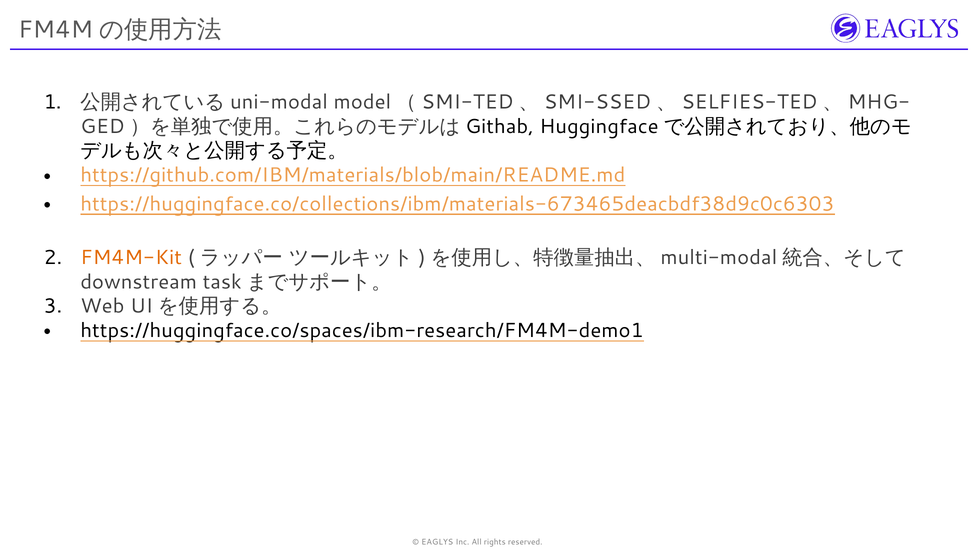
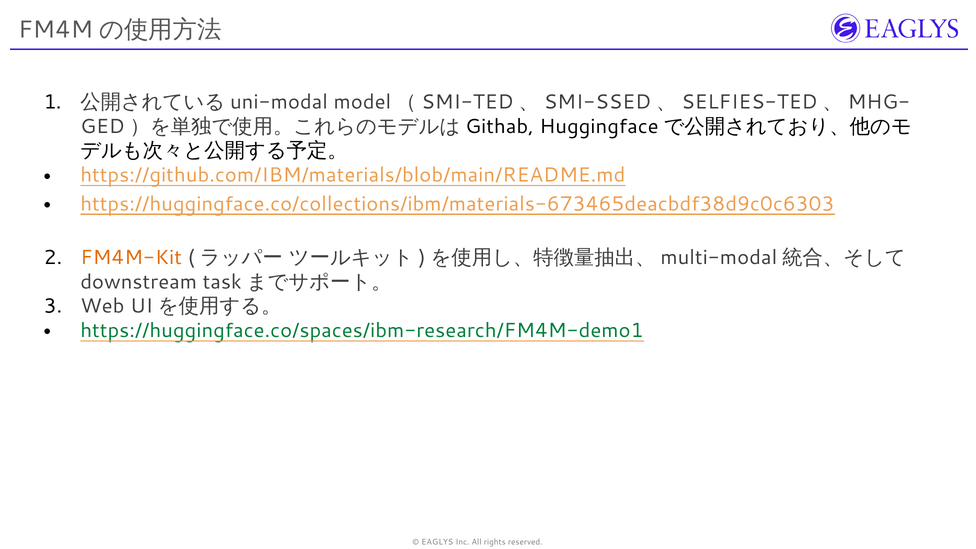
https://huggingface.co/spaces/ibm-research/FM4M-demo1 colour: black -> green
